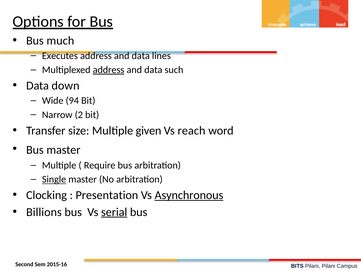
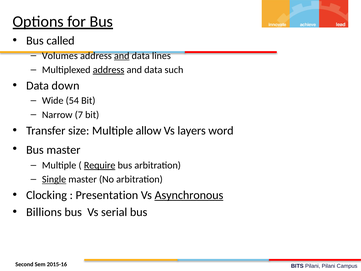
much: much -> called
Executes: Executes -> Volumes
and at (122, 56) underline: none -> present
94: 94 -> 54
2: 2 -> 7
given: given -> allow
reach: reach -> layers
Require underline: none -> present
serial underline: present -> none
